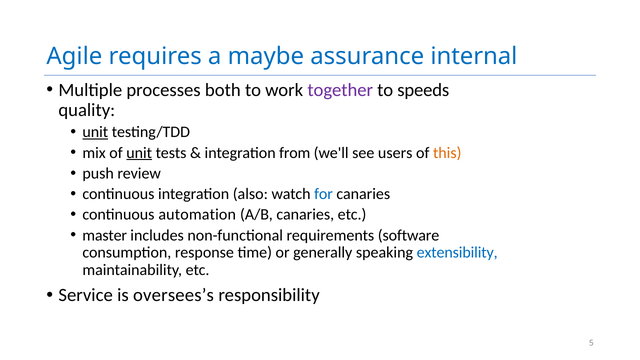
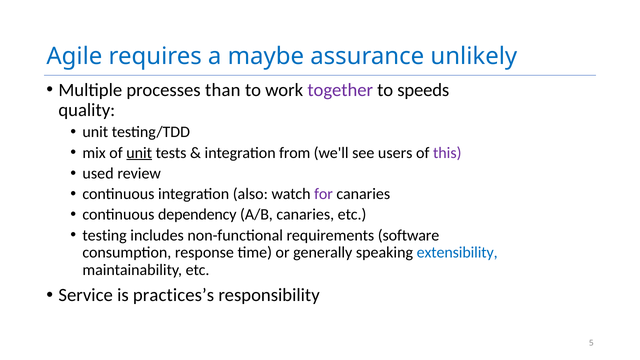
internal: internal -> unlikely
both: both -> than
unit at (95, 132) underline: present -> none
this colour: orange -> purple
push: push -> used
for colour: blue -> purple
automation: automation -> dependency
master: master -> testing
oversees’s: oversees’s -> practices’s
